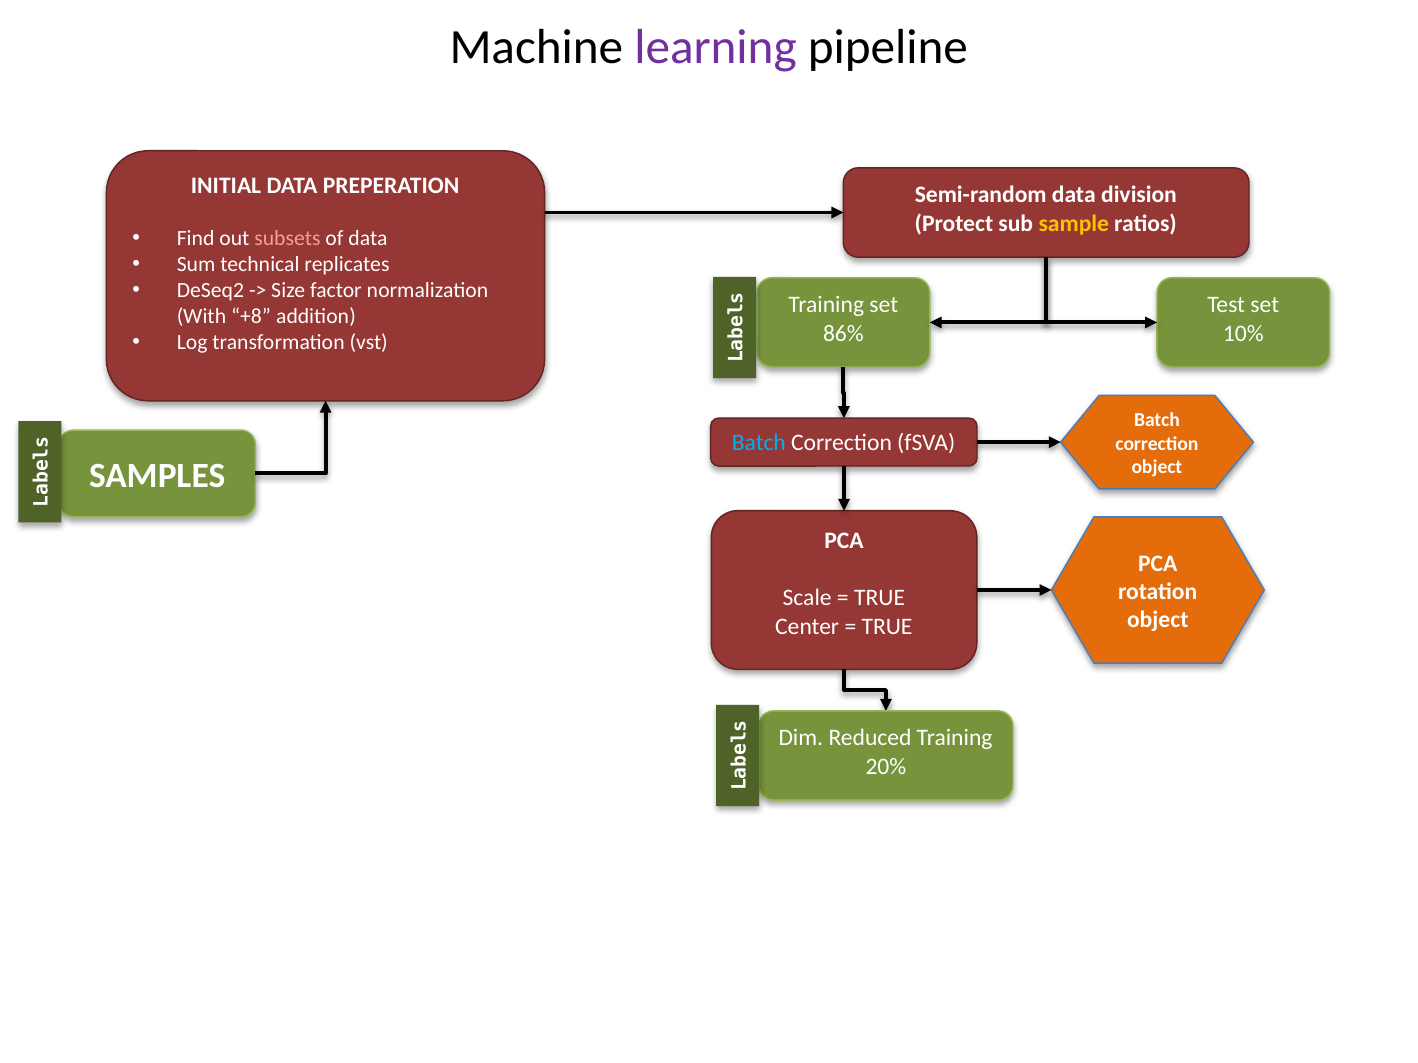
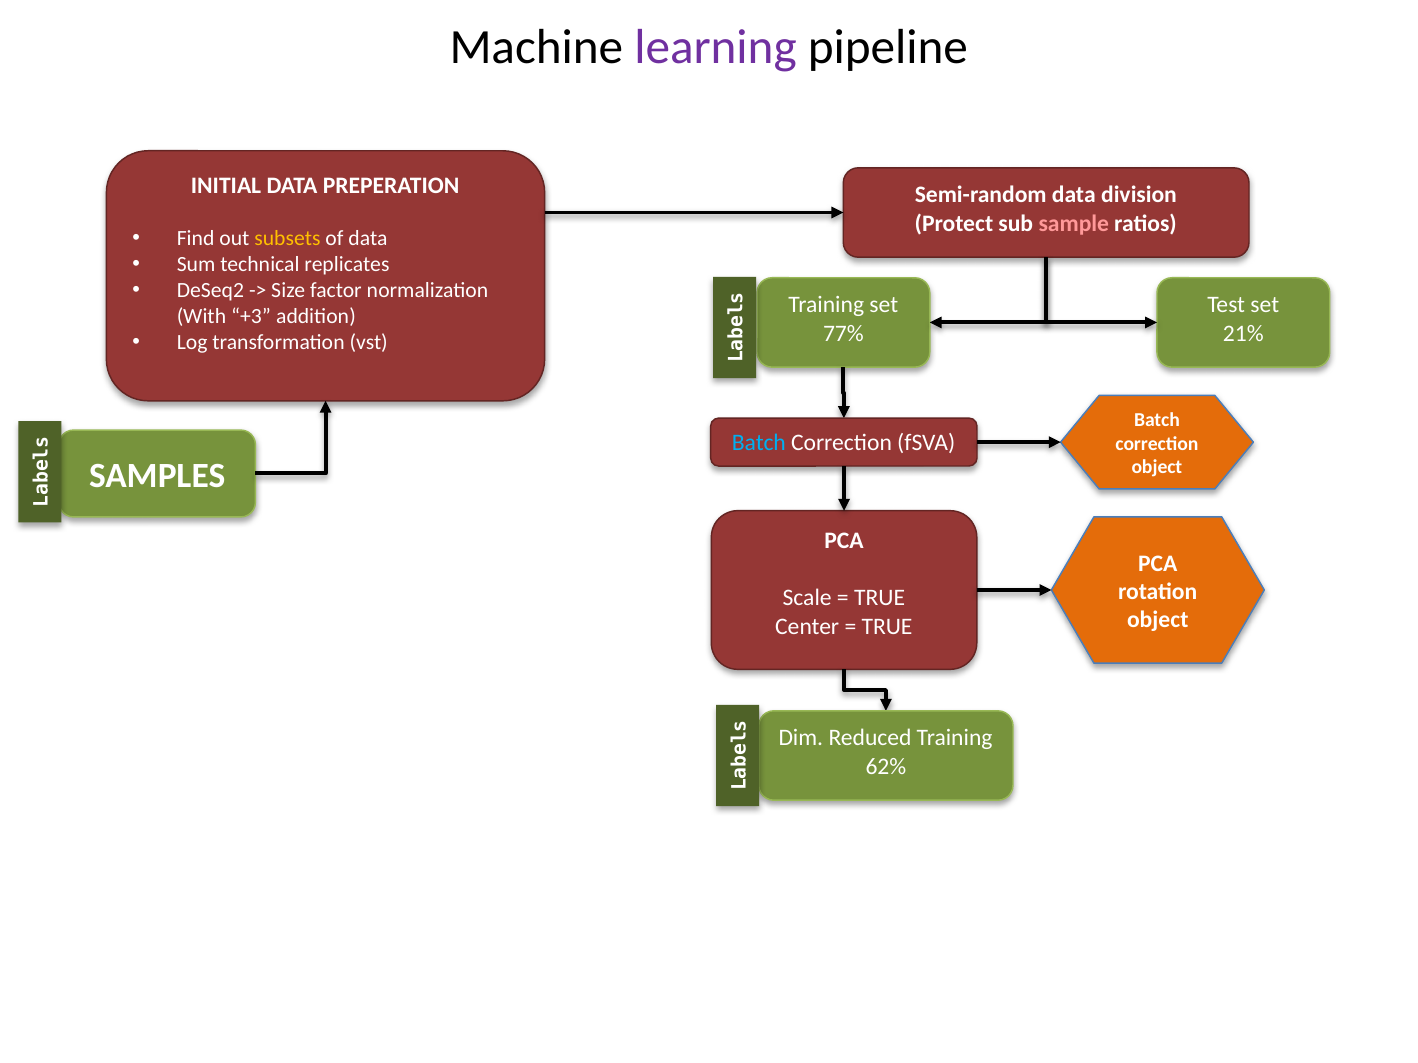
sample colour: yellow -> pink
subsets colour: pink -> yellow
+8: +8 -> +3
86%: 86% -> 77%
10%: 10% -> 21%
20%: 20% -> 62%
